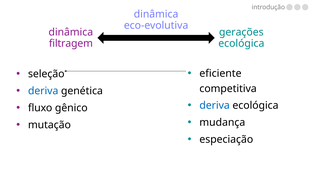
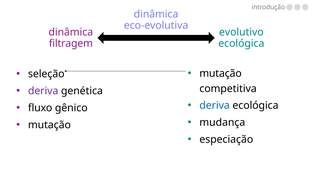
gerações: gerações -> evolutivo
eficiente at (220, 73): eficiente -> mutação
deriva at (43, 91) colour: blue -> purple
